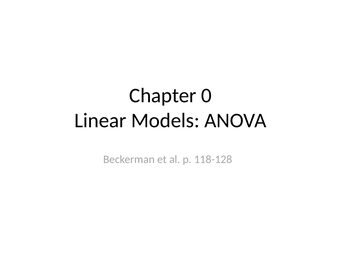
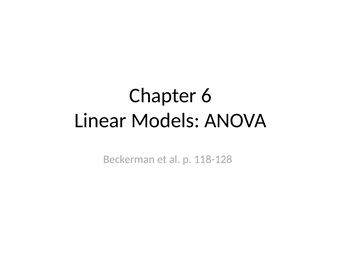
0: 0 -> 6
